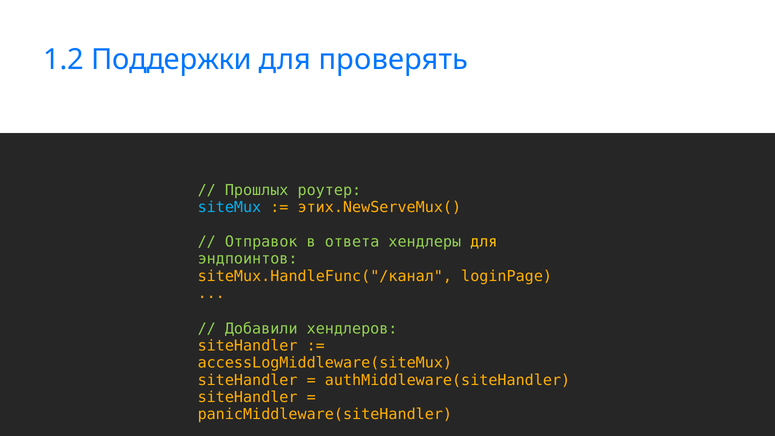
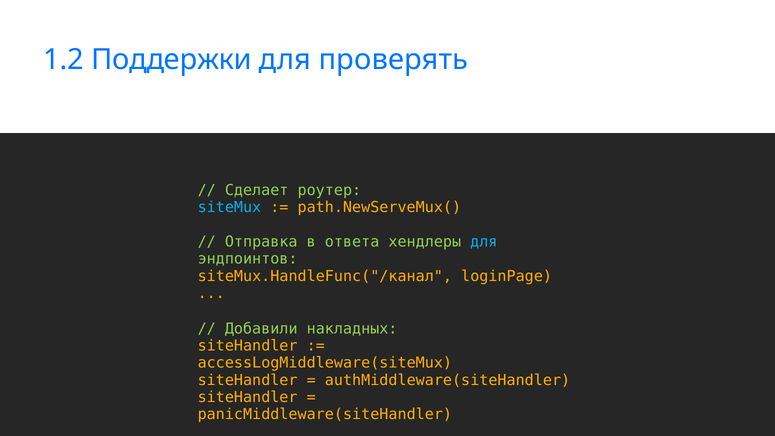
Прошлых: Прошлых -> Сделает
этих.NewServeMux(: этих.NewServeMux( -> path.NewServeMux(
Отправок: Отправок -> Отправка
для at (484, 242) colour: yellow -> light blue
хендлеров: хендлеров -> накладных
